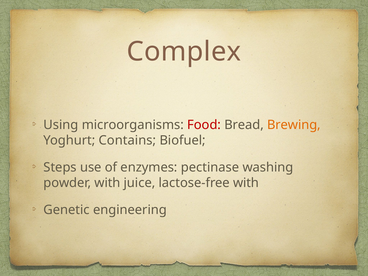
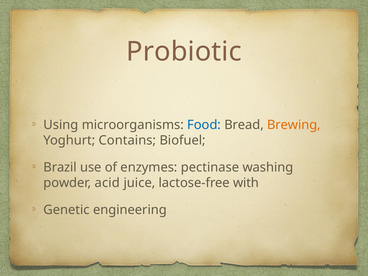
Complex: Complex -> Probiotic
Food colour: red -> blue
Steps: Steps -> Brazil
powder with: with -> acid
